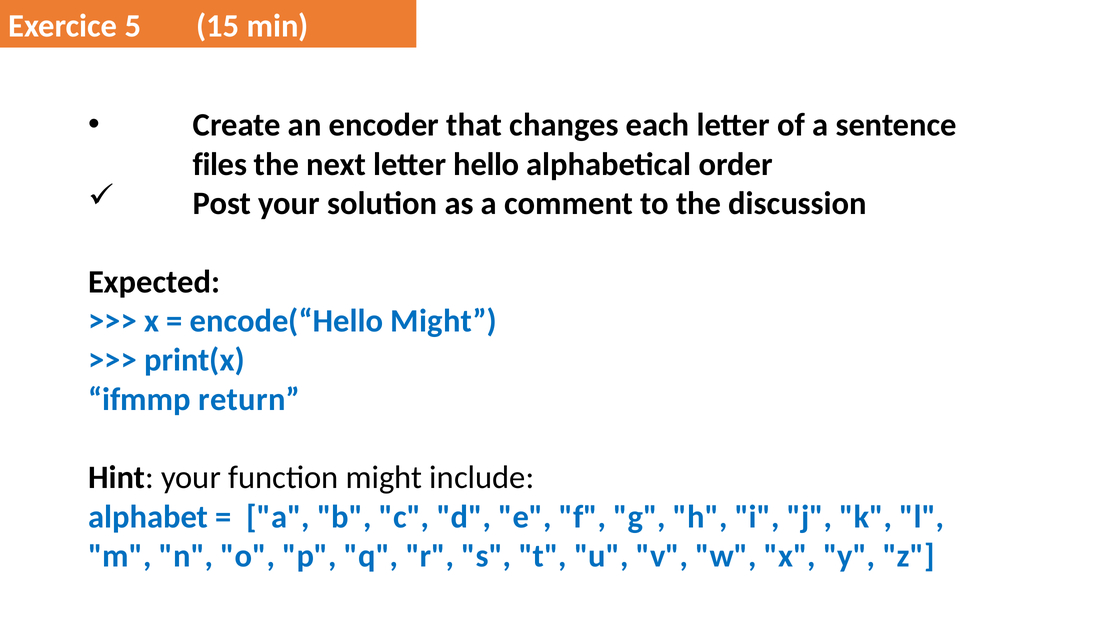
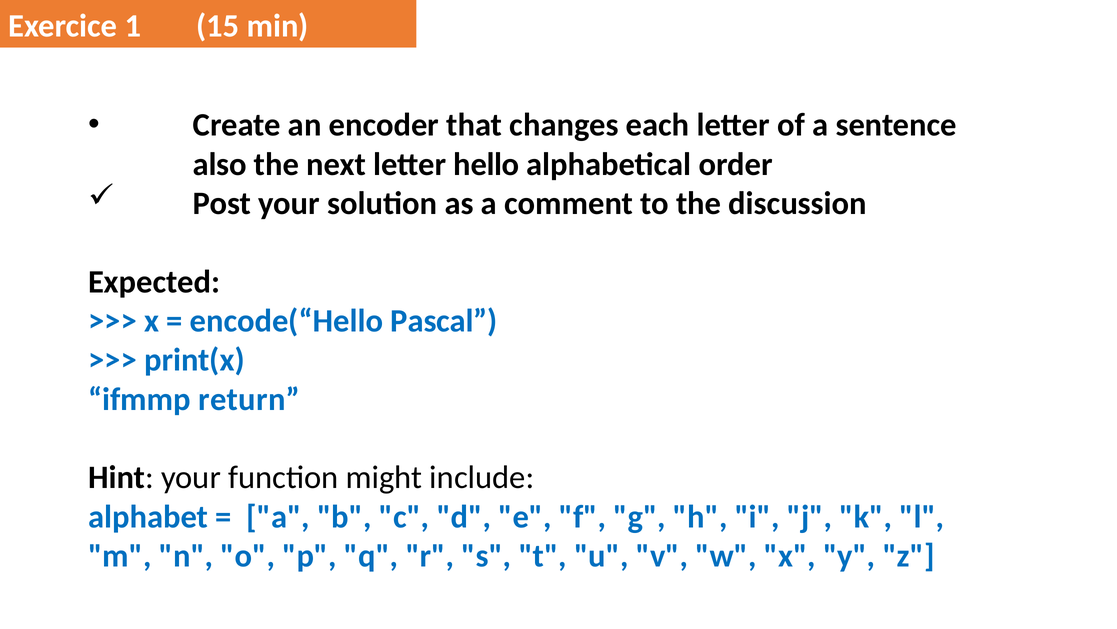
5: 5 -> 1
files: files -> also
encode(“Hello Might: Might -> Pascal
